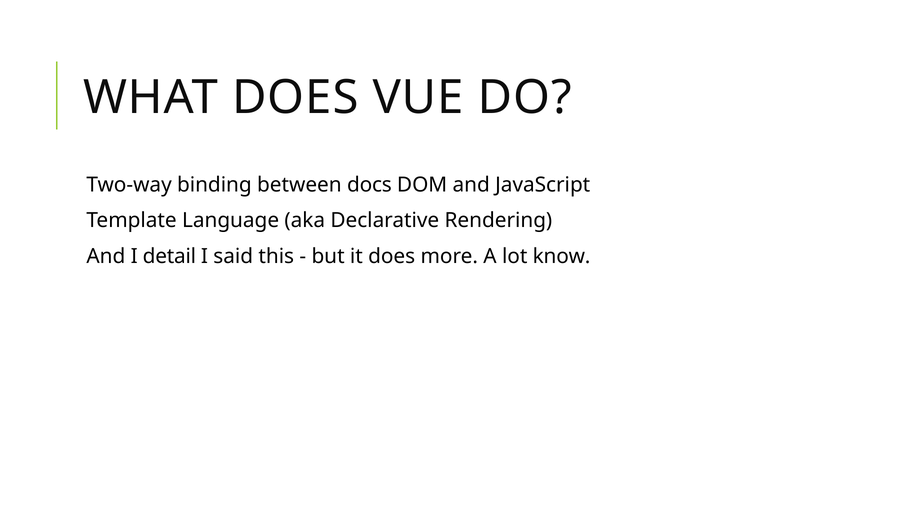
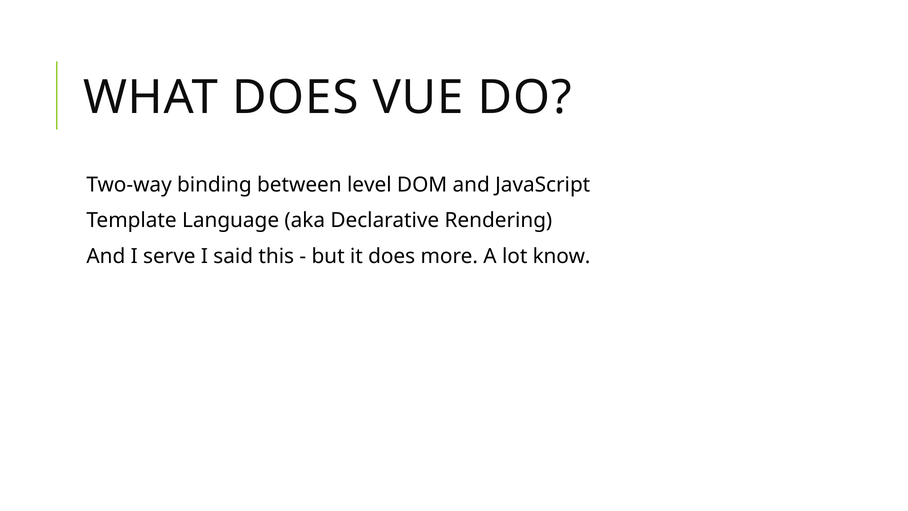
docs: docs -> level
detail: detail -> serve
